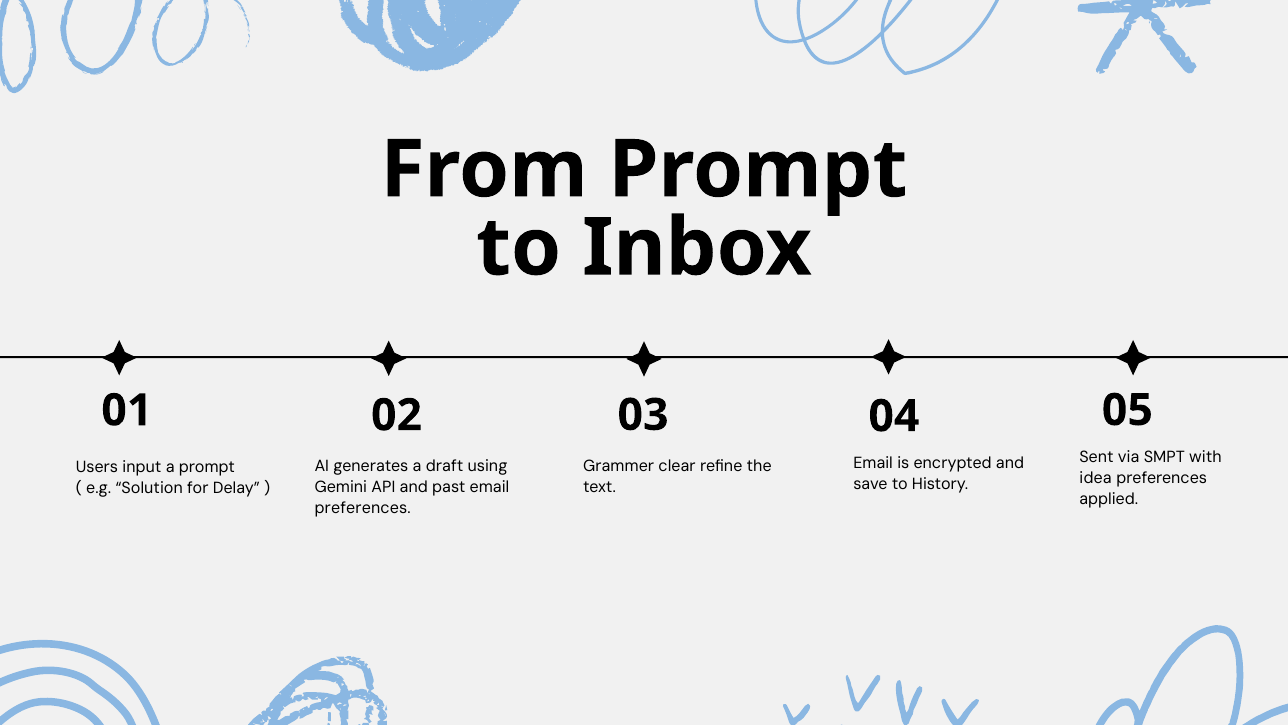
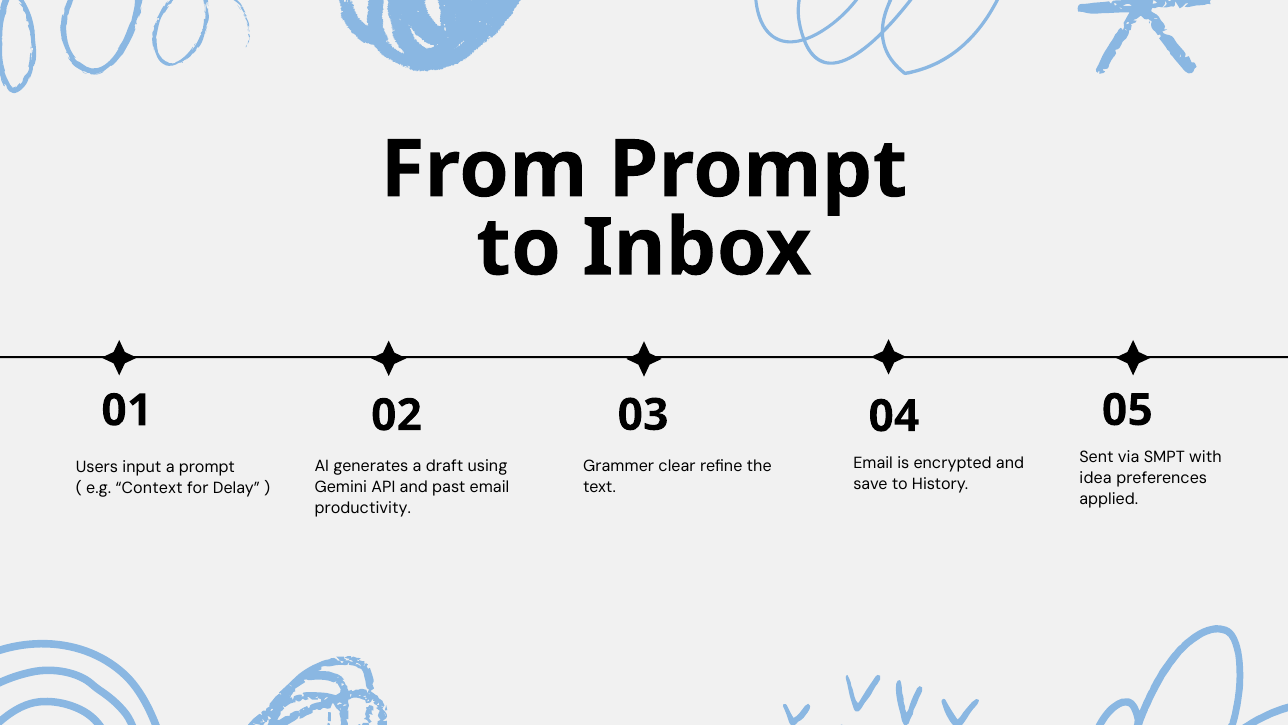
Solution: Solution -> Context
preferences at (363, 507): preferences -> productivity
